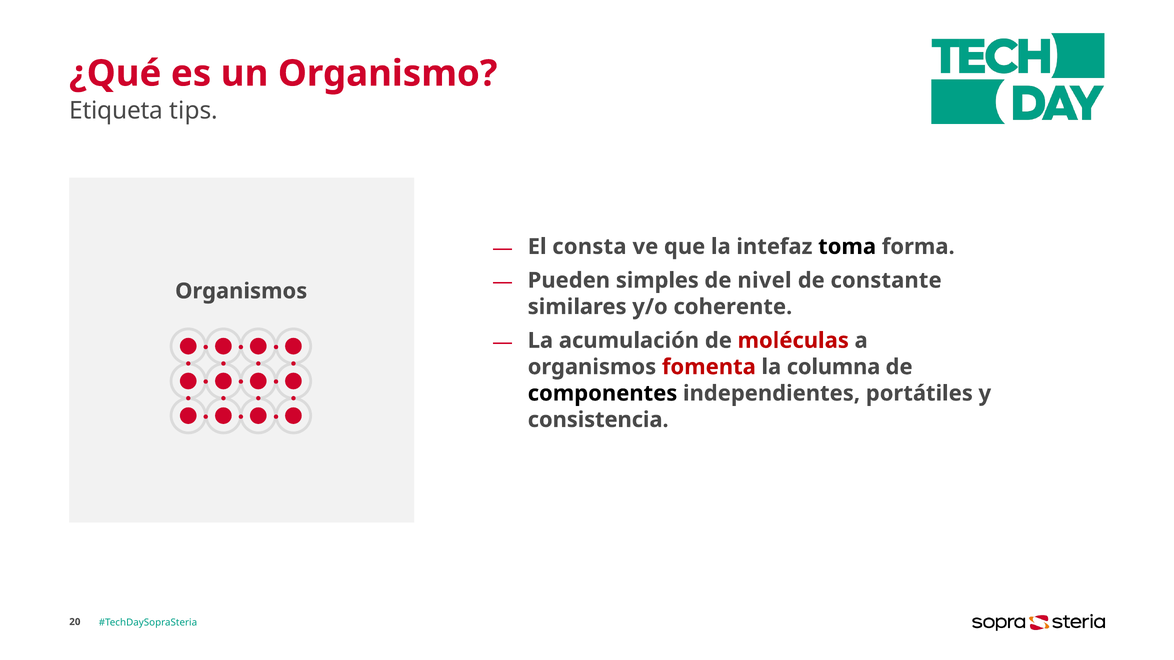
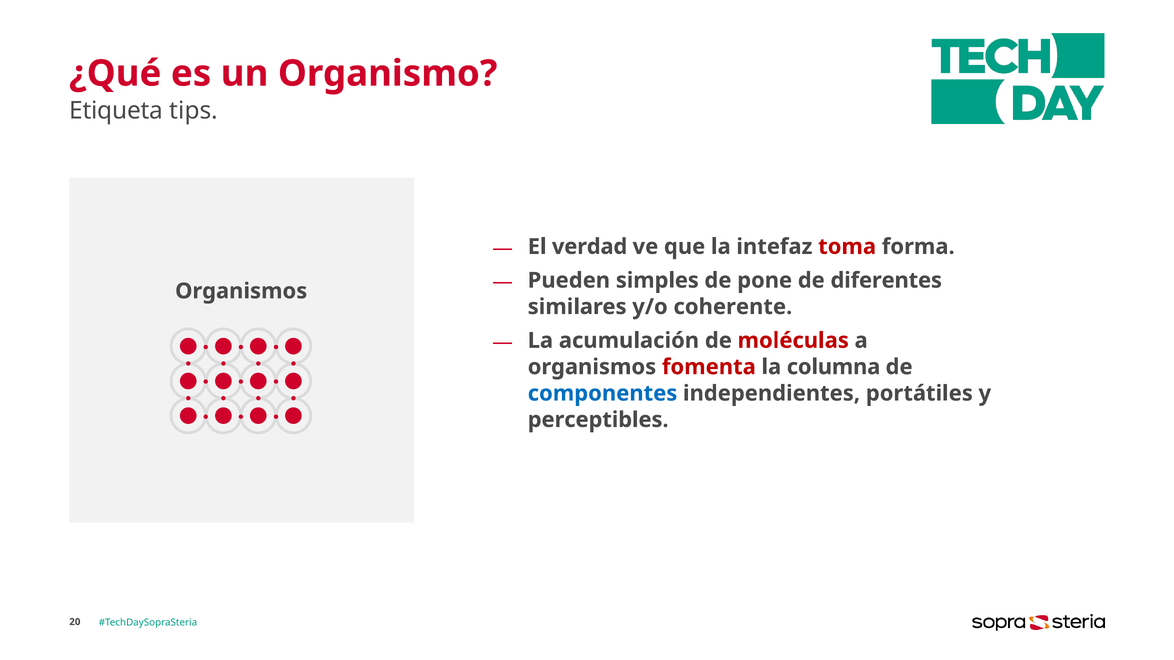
consta: consta -> verdad
toma colour: black -> red
nivel: nivel -> pone
constante: constante -> diferentes
componentes colour: black -> blue
consistencia: consistencia -> perceptibles
